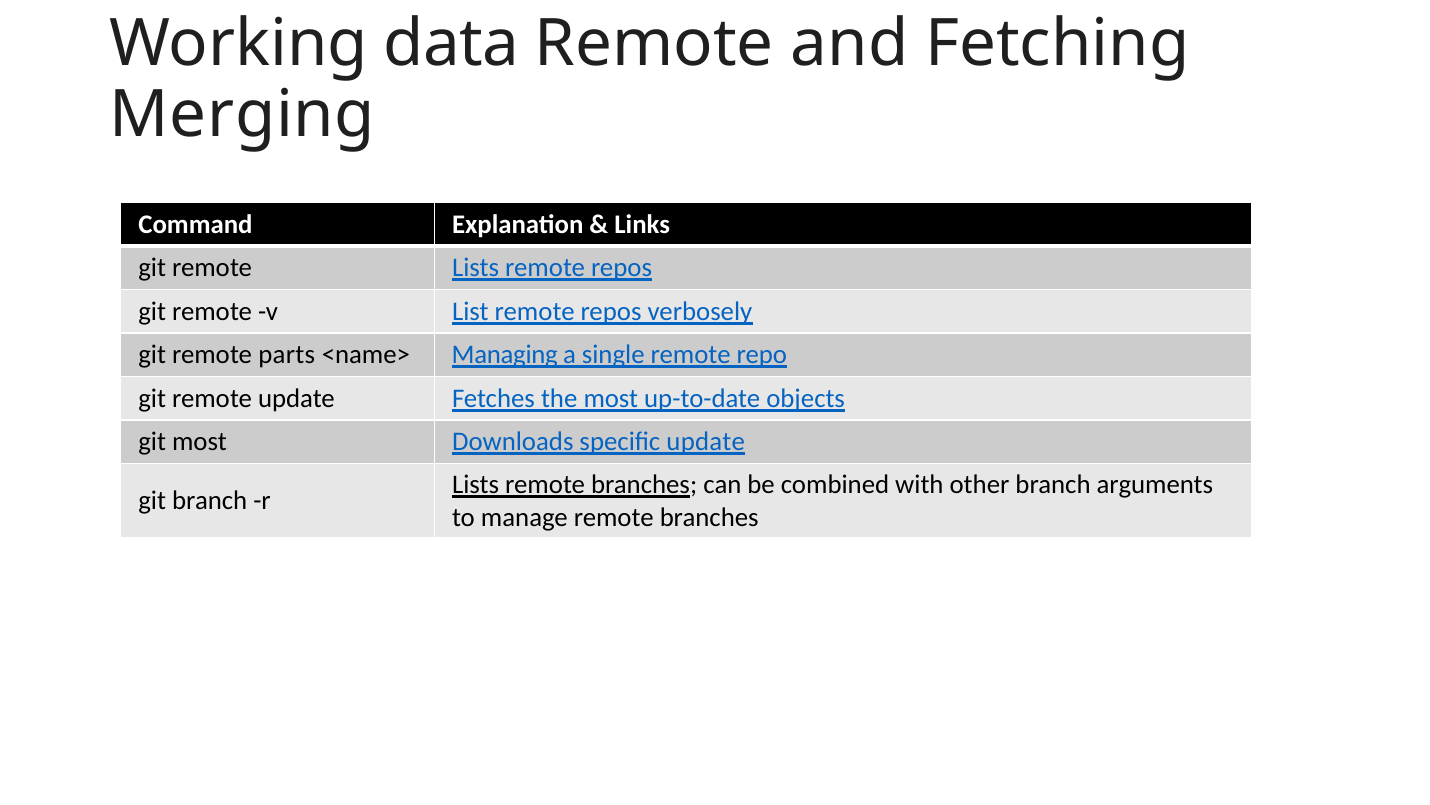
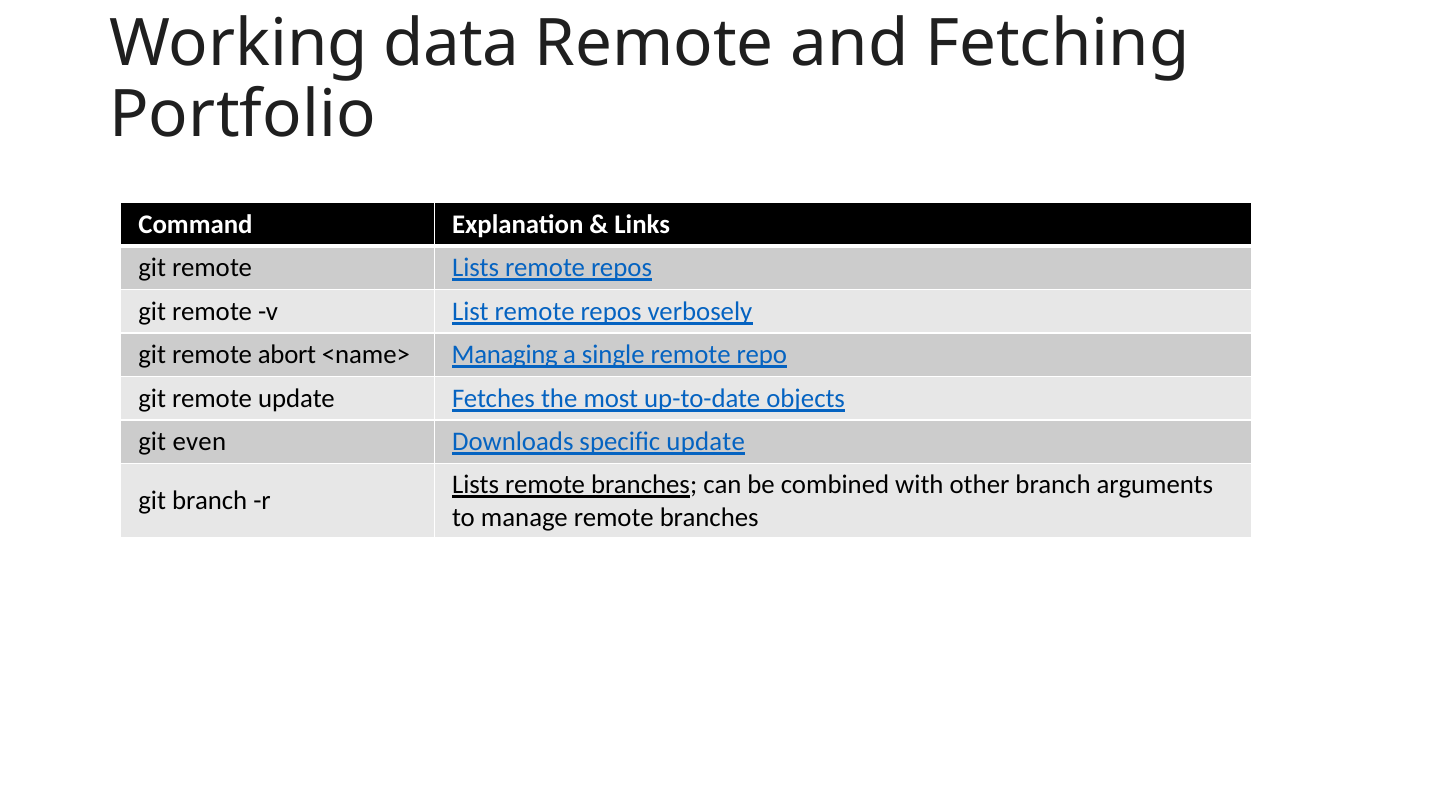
Merging: Merging -> Portfolio
parts: parts -> abort
git most: most -> even
